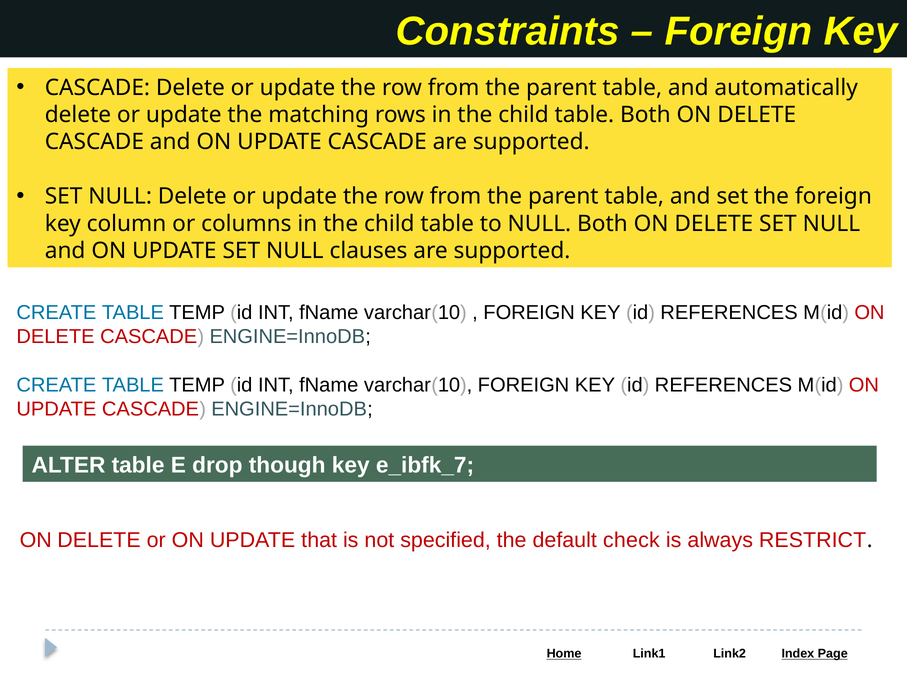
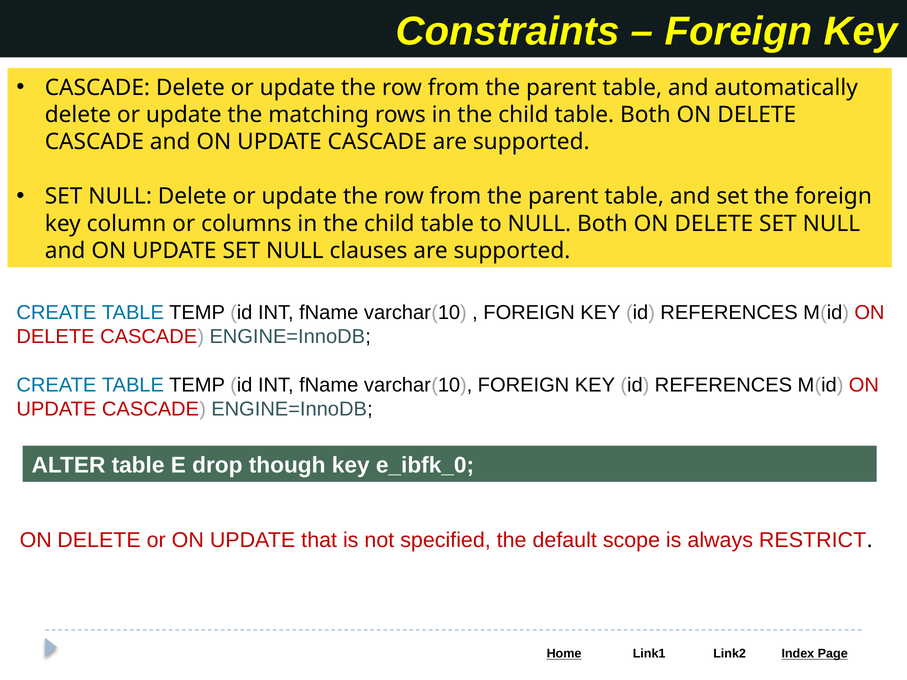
e_ibfk_7: e_ibfk_7 -> e_ibfk_0
check: check -> scope
